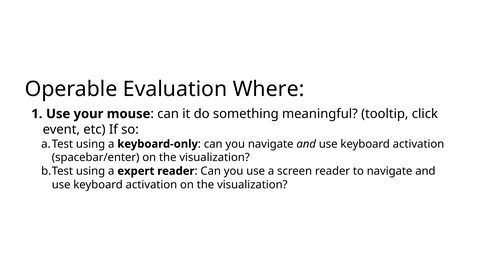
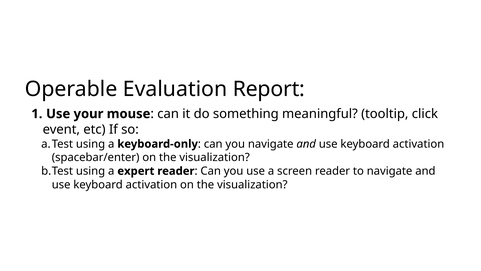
Where: Where -> Report
